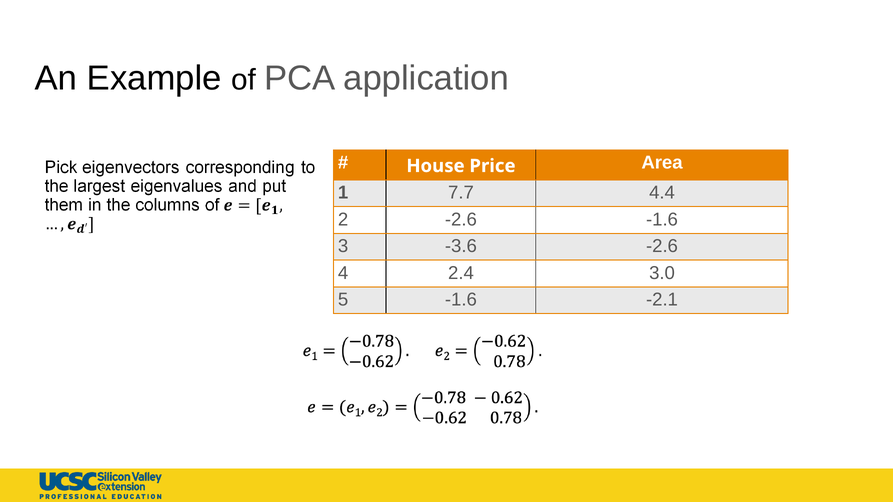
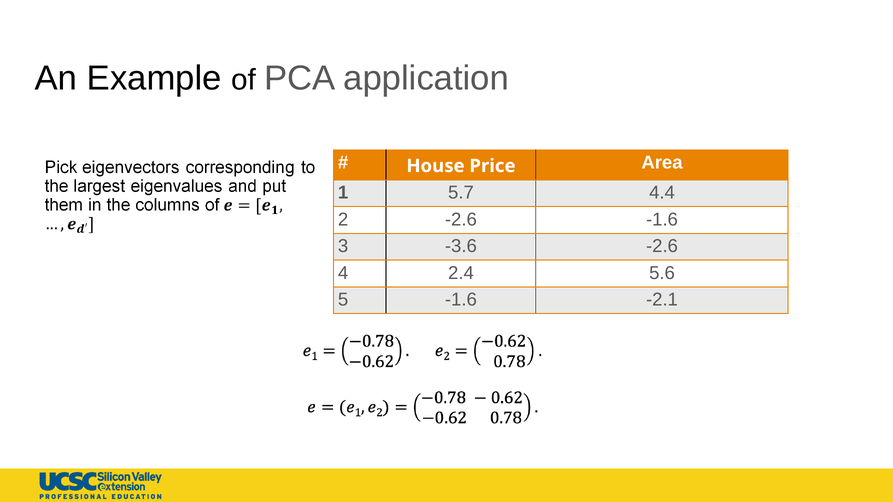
7.7: 7.7 -> 5.7
3.0: 3.0 -> 5.6
